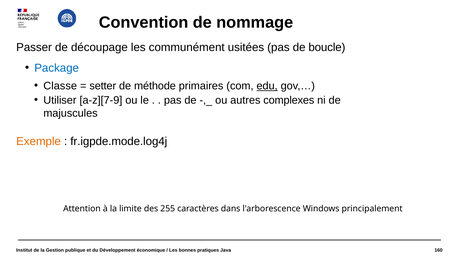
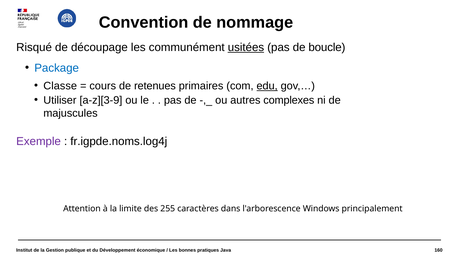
Passer: Passer -> Risqué
usitées underline: none -> present
setter: setter -> cours
méthode: méthode -> retenues
a-z][7-9: a-z][7-9 -> a-z][3-9
Exemple colour: orange -> purple
fr.igpde.mode.log4j: fr.igpde.mode.log4j -> fr.igpde.noms.log4j
